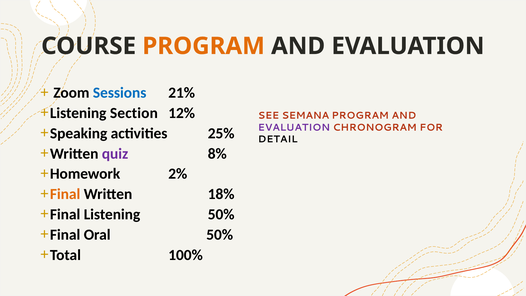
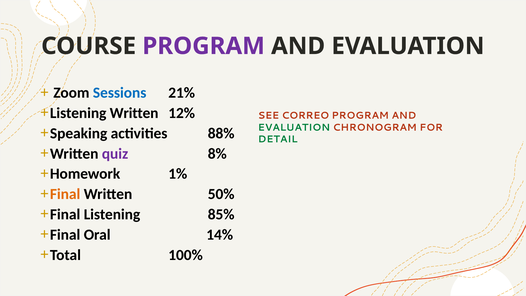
PROGRAM at (204, 46) colour: orange -> purple
Listening Section: Section -> Written
SEMANA: SEMANA -> CORREO
EVALUATION at (294, 127) colour: purple -> green
25%: 25% -> 88%
DETAIL colour: black -> green
2%: 2% -> 1%
18%: 18% -> 50%
Listening 50%: 50% -> 85%
Oral 50%: 50% -> 14%
